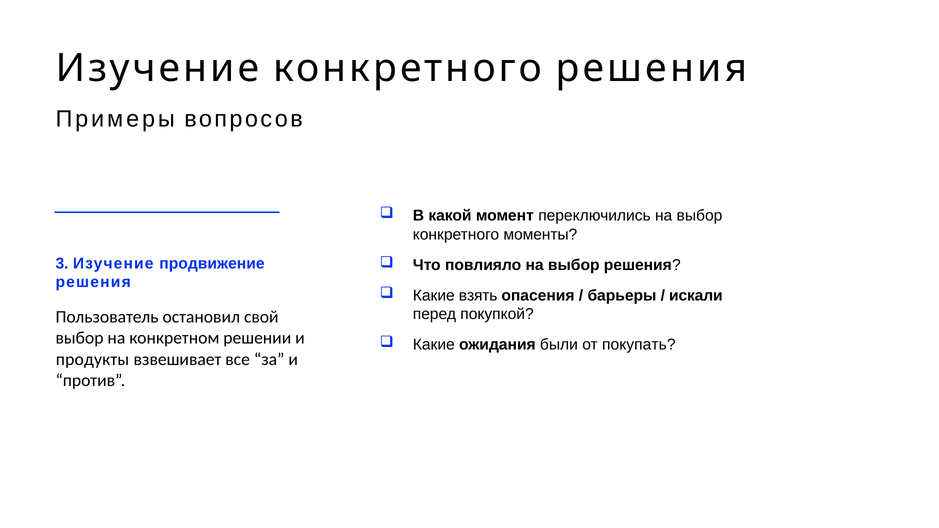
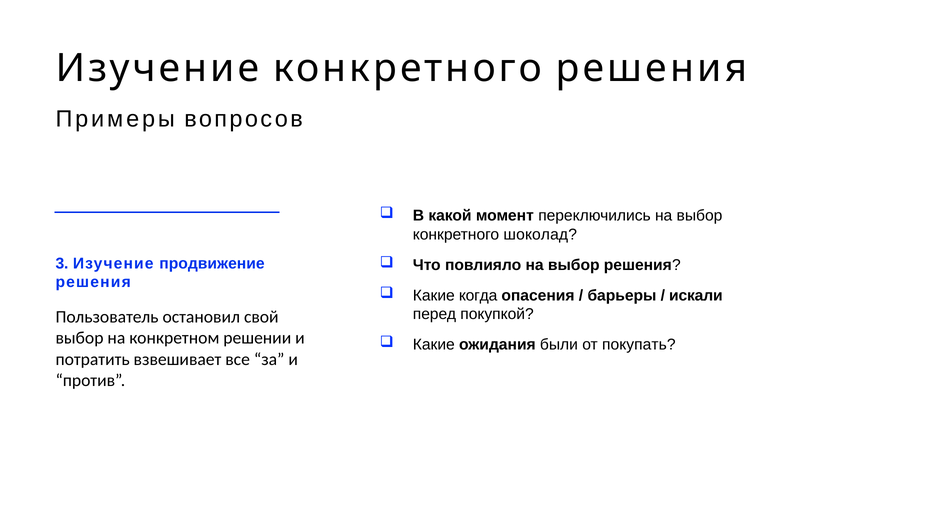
моменты: моменты -> шоколад
взять: взять -> когда
продукты: продукты -> потратить
